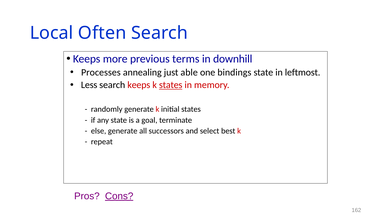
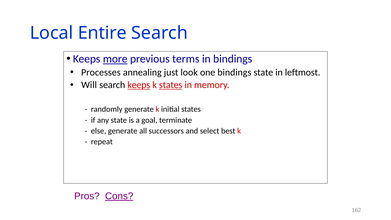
Often: Often -> Entire
more underline: none -> present
in downhill: downhill -> bindings
able: able -> look
Less: Less -> Will
keeps at (139, 85) underline: none -> present
